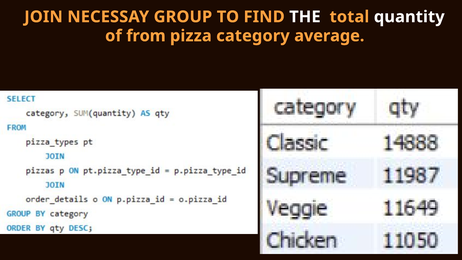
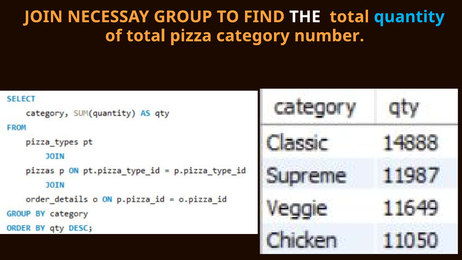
quantity colour: white -> light blue
of from: from -> total
average: average -> number
